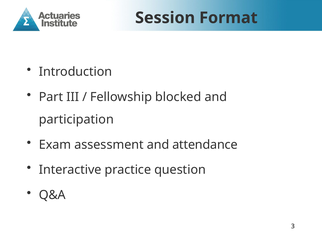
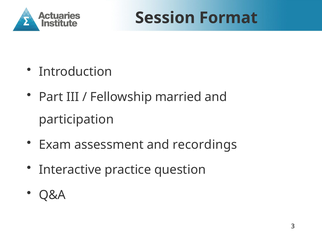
blocked: blocked -> married
attendance: attendance -> recordings
